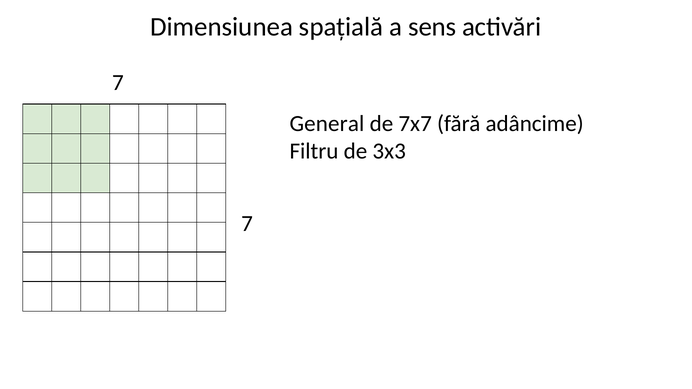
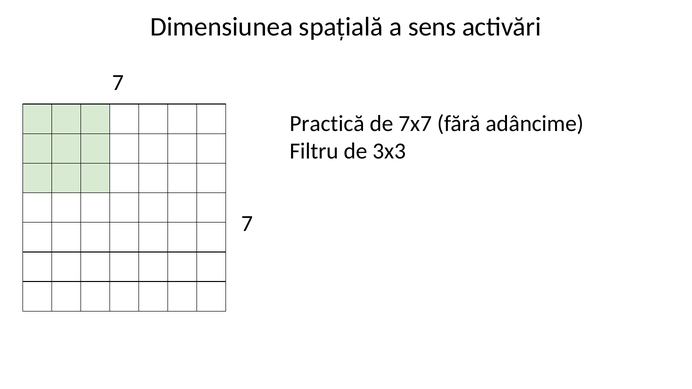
General: General -> Practică
